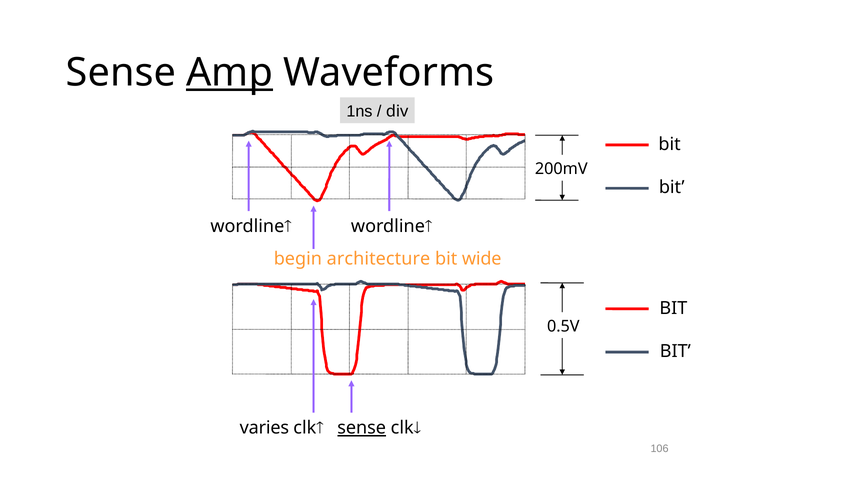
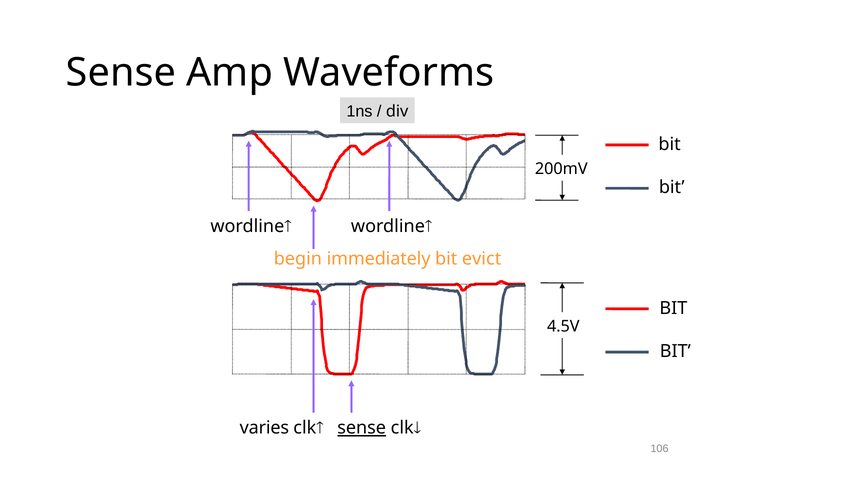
Amp underline: present -> none
architecture: architecture -> immediately
wide: wide -> evict
0.5V: 0.5V -> 4.5V
